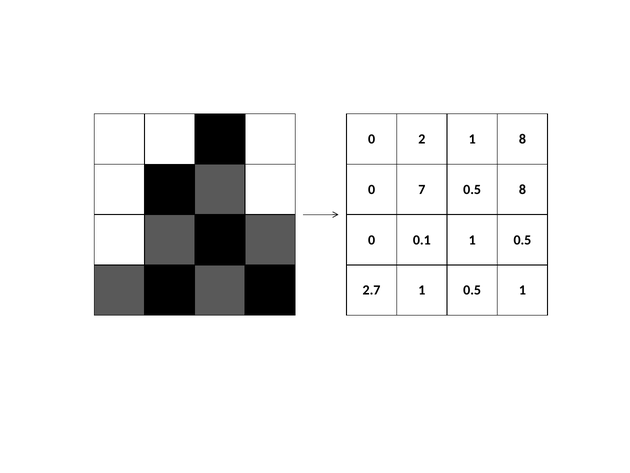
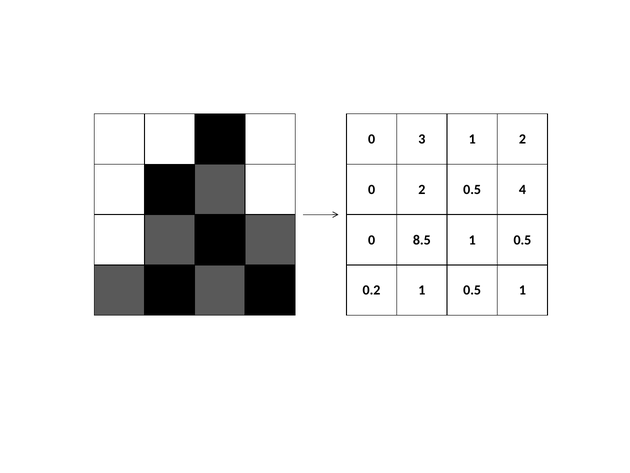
2: 2 -> 3
1 8: 8 -> 2
0 7: 7 -> 2
0.5 8: 8 -> 4
0.1: 0.1 -> 8.5
2.7: 2.7 -> 0.2
